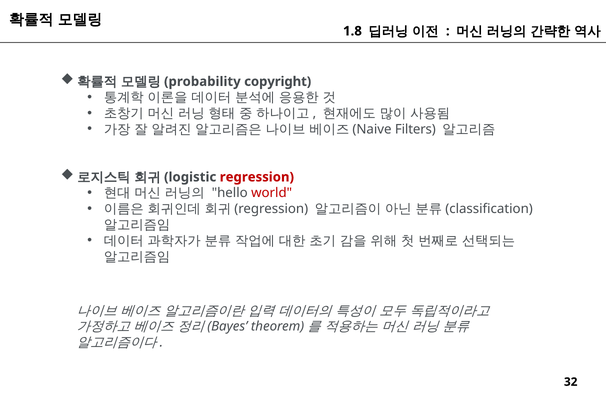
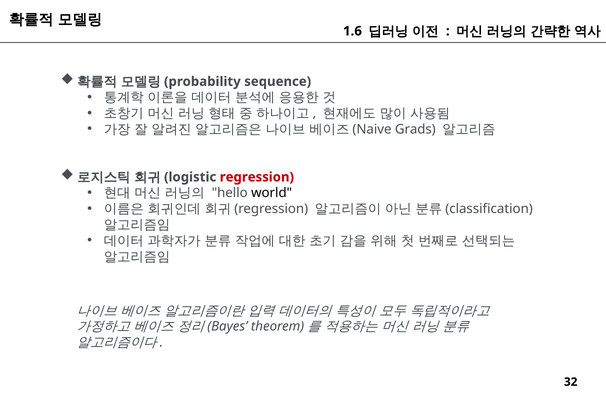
1.8: 1.8 -> 1.6
copyright: copyright -> sequence
Filters: Filters -> Grads
world colour: red -> black
